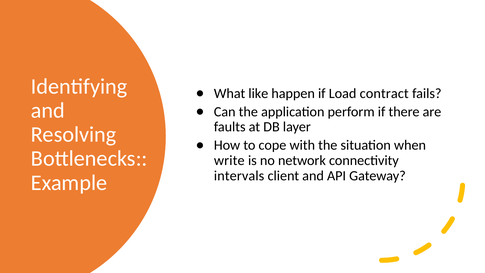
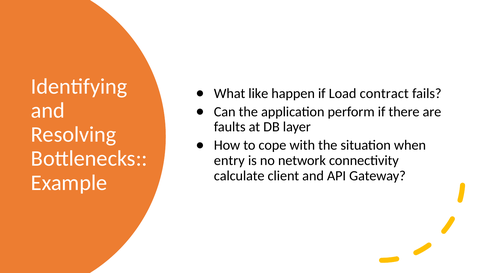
write: write -> entry
intervals: intervals -> calculate
